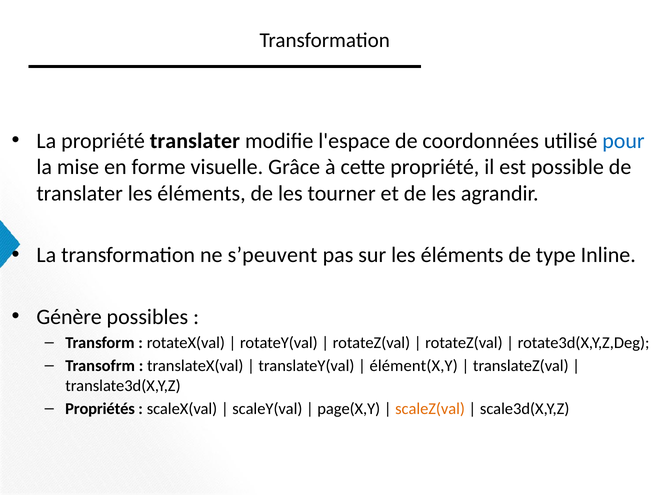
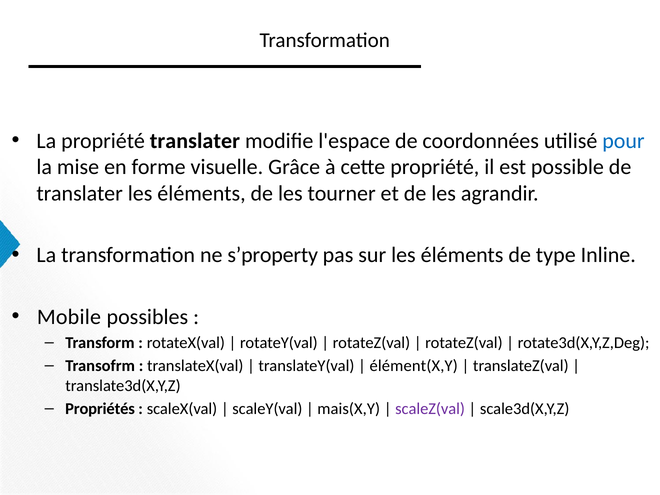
s’peuvent: s’peuvent -> s’property
Génère: Génère -> Mobile
page(X,Y: page(X,Y -> mais(X,Y
scaleZ(val colour: orange -> purple
